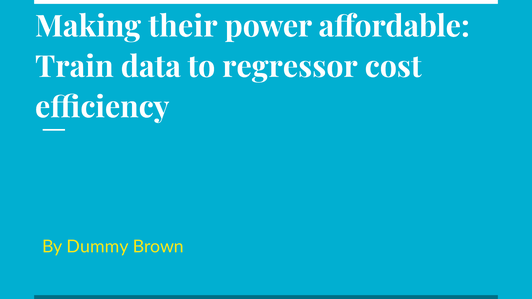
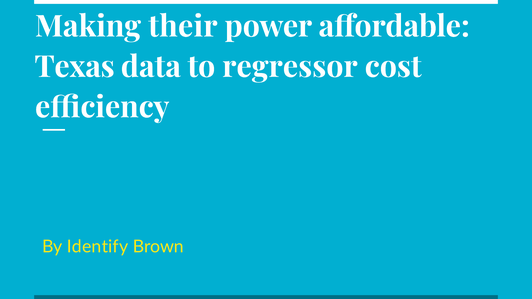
Train: Train -> Texas
Dummy: Dummy -> Identify
